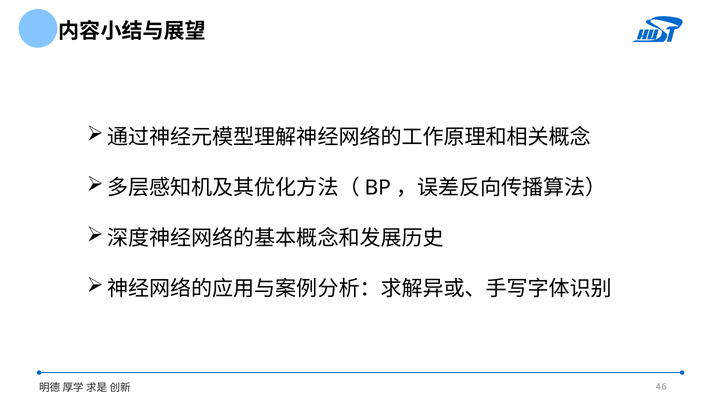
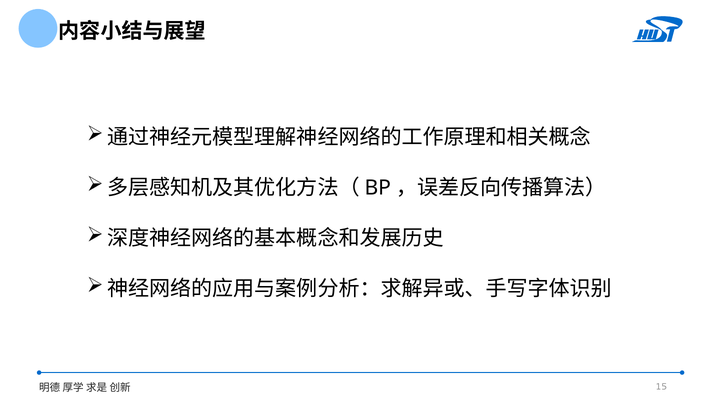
46: 46 -> 15
